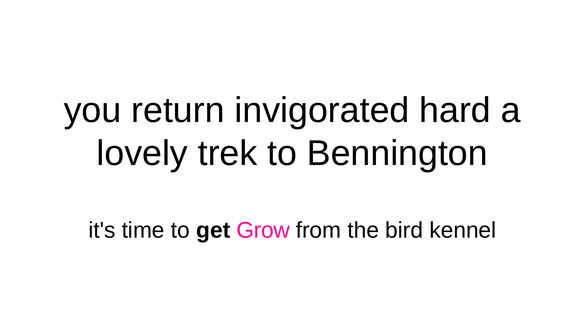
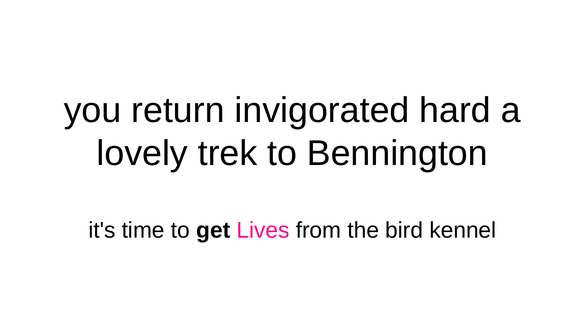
Grow: Grow -> Lives
